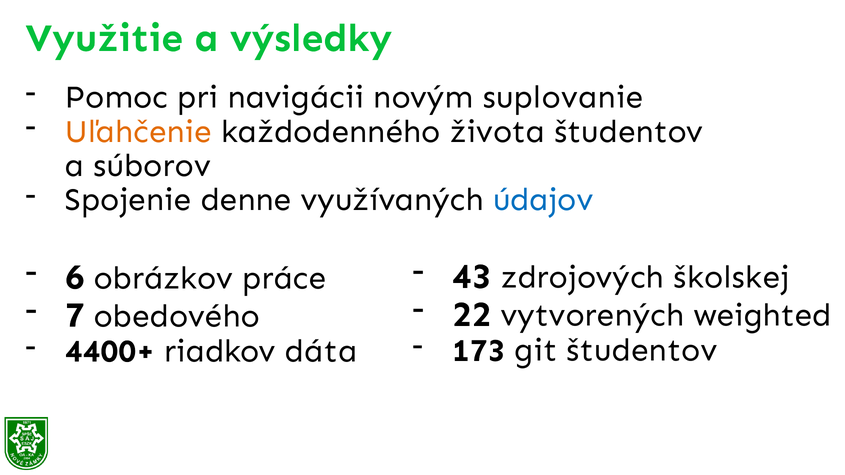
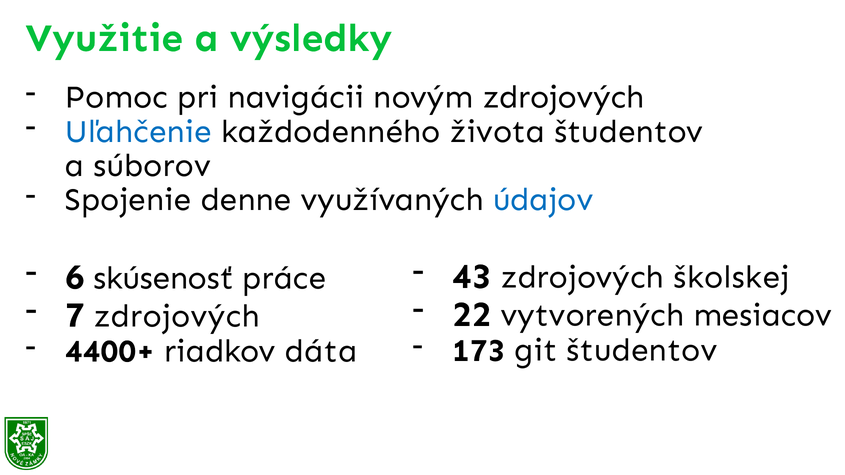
novým suplovanie: suplovanie -> zdrojových
Uľahčenie colour: orange -> blue
obrázkov: obrázkov -> skúsenosť
weighted: weighted -> mesiacov
7 obedového: obedového -> zdrojových
